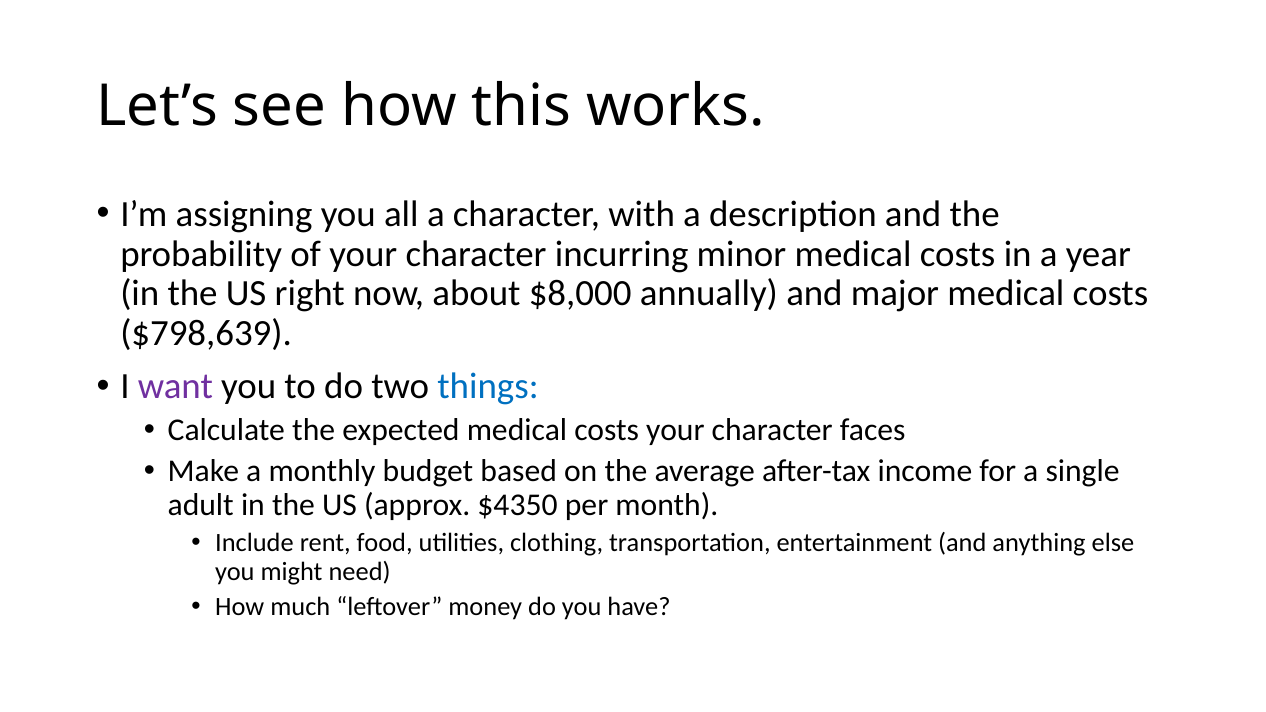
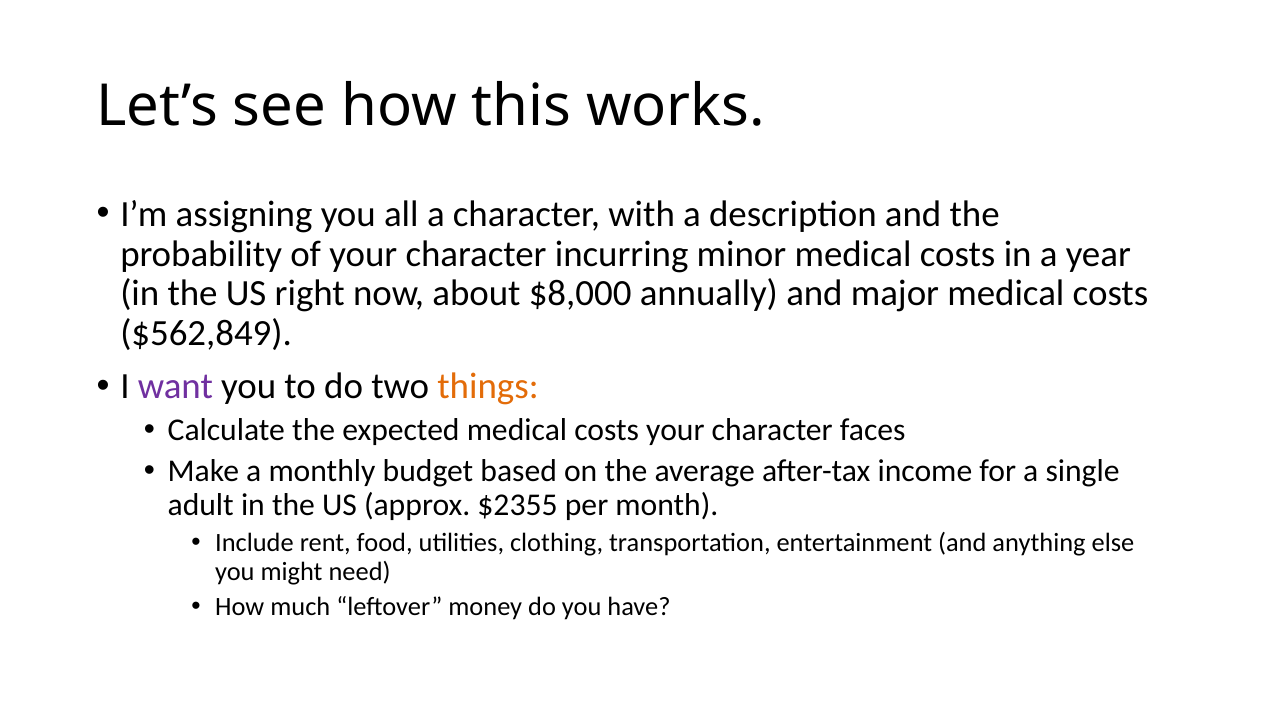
$798,639: $798,639 -> $562,849
things colour: blue -> orange
$4350: $4350 -> $2355
